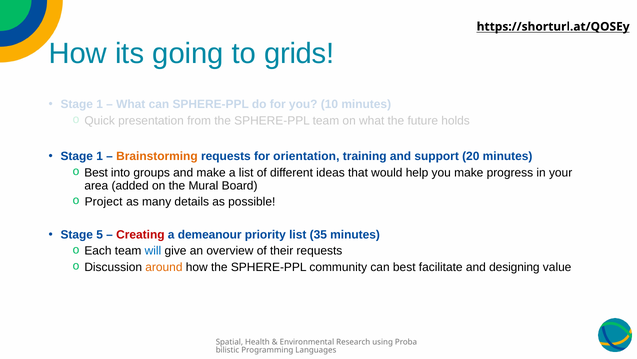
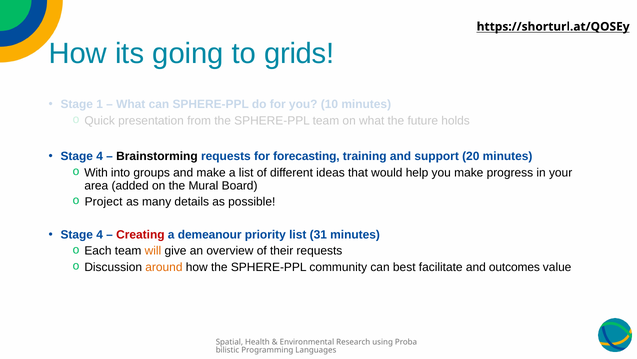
1 at (100, 156): 1 -> 4
Brainstorming colour: orange -> black
orientation: orientation -> forecasting
Best at (96, 172): Best -> With
5 at (100, 234): 5 -> 4
35: 35 -> 31
will colour: blue -> orange
designing: designing -> outcomes
